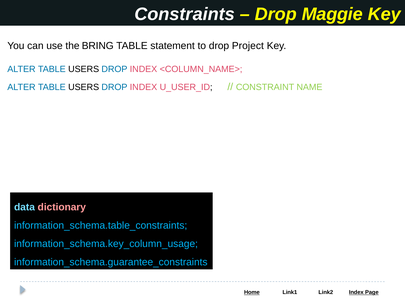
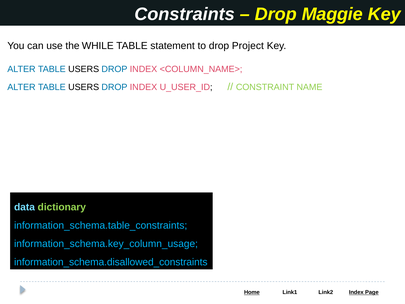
BRING: BRING -> WHILE
dictionary colour: pink -> light green
information_schema.guarantee_constraints: information_schema.guarantee_constraints -> information_schema.disallowed_constraints
